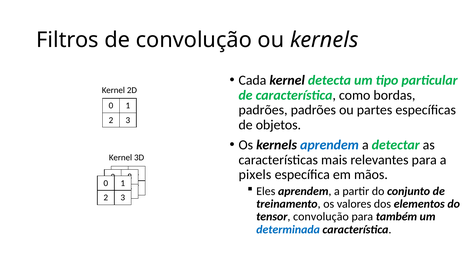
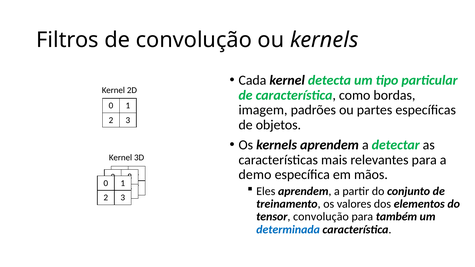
padrões at (263, 110): padrões -> imagem
aprendem at (330, 145) colour: blue -> black
pixels: pixels -> demo
